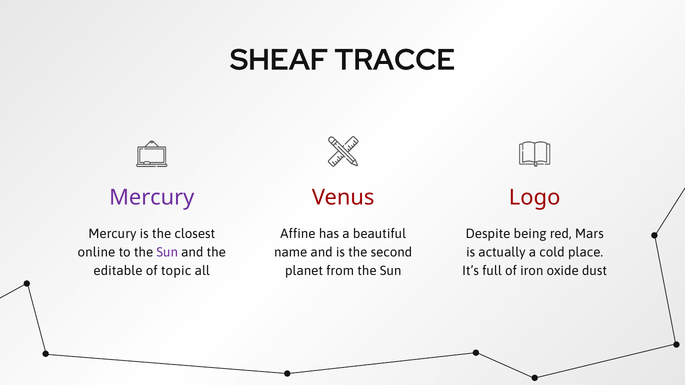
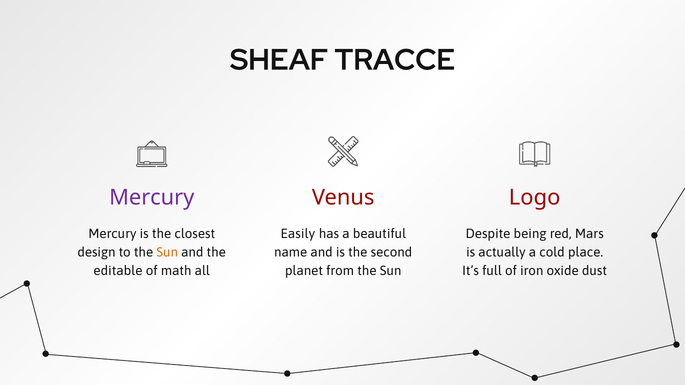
Affine: Affine -> Easily
online: online -> design
Sun at (167, 253) colour: purple -> orange
topic: topic -> math
